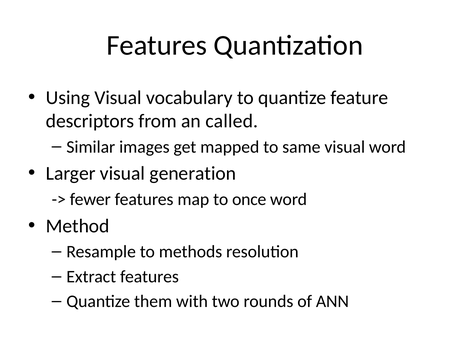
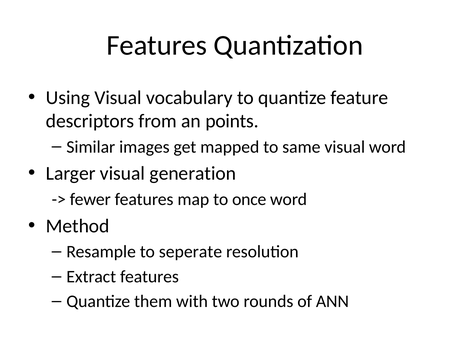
called: called -> points
methods: methods -> seperate
